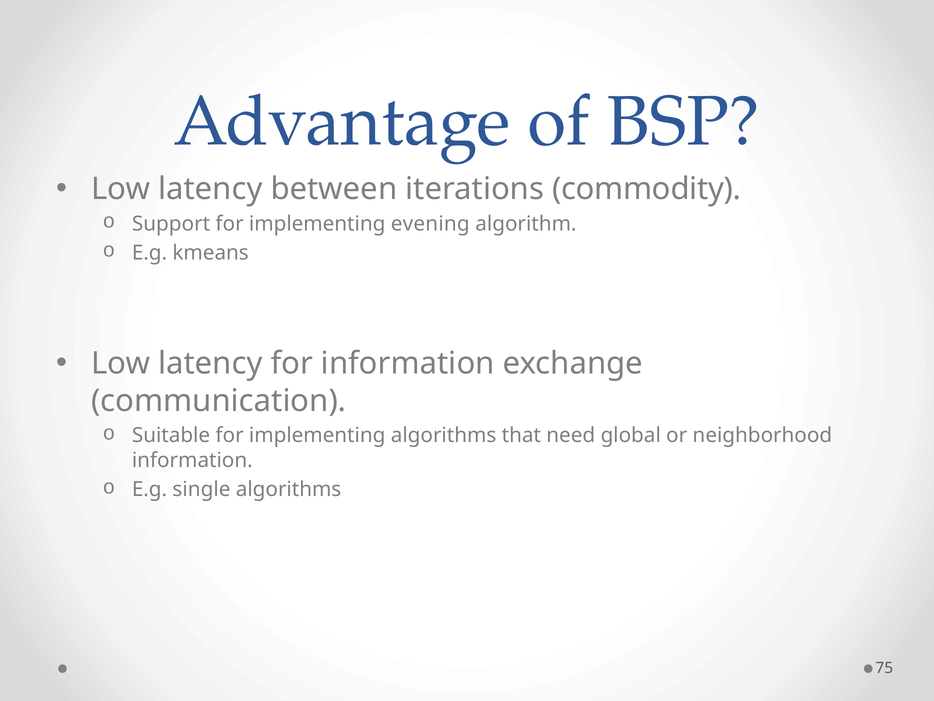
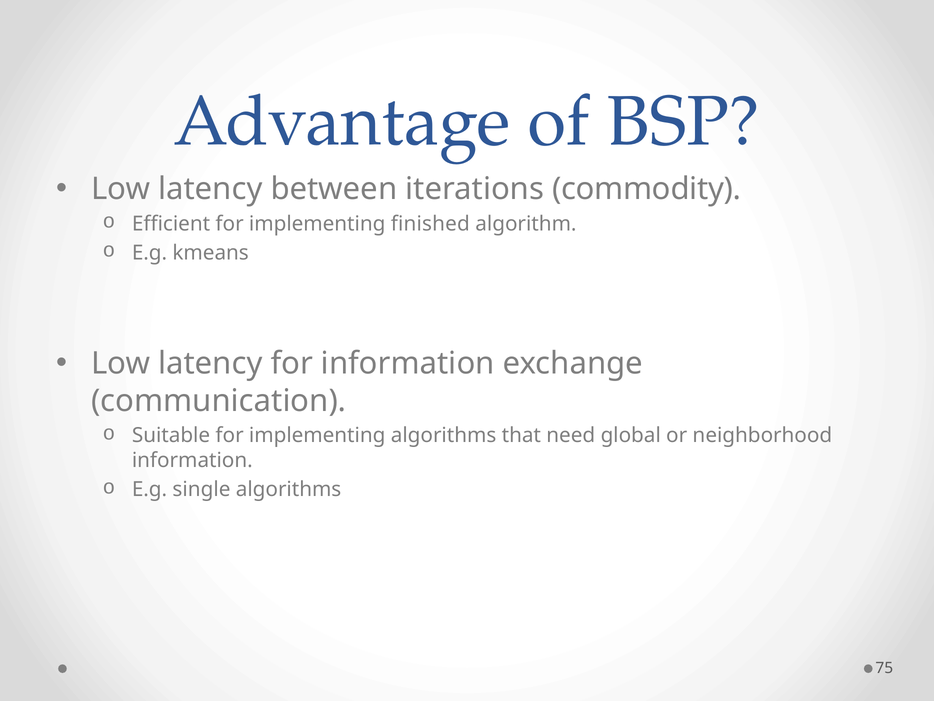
Support: Support -> Efficient
evening: evening -> finished
